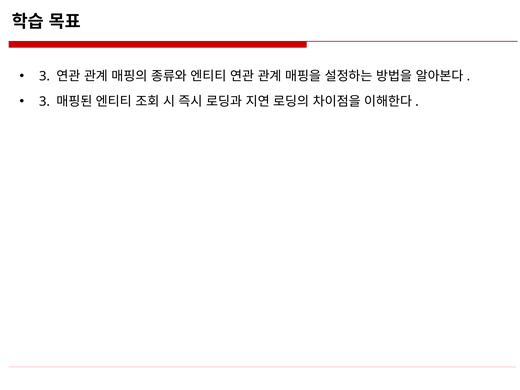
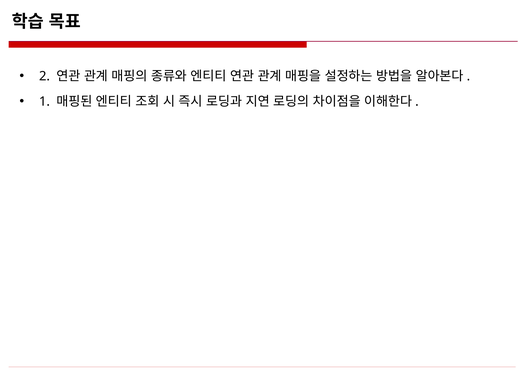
3 at (44, 76): 3 -> 2
3 at (44, 101): 3 -> 1
